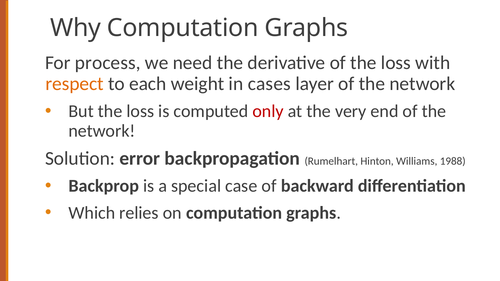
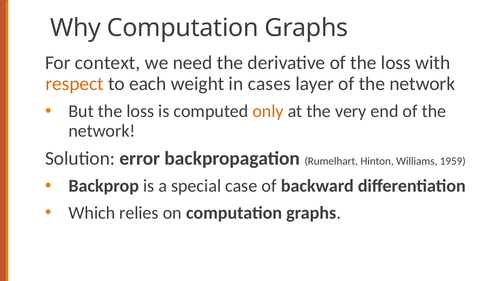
process: process -> context
only colour: red -> orange
1988: 1988 -> 1959
